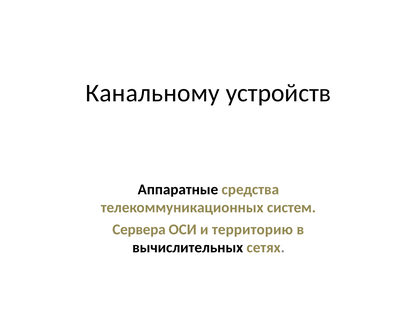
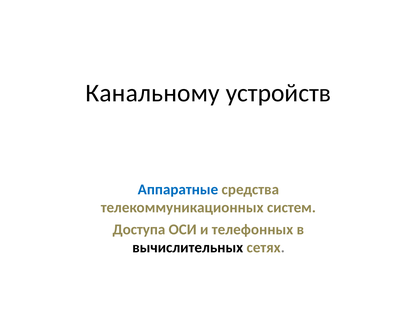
Аппаратные colour: black -> blue
Сервера: Сервера -> Доступа
территорию: территорию -> телефонных
